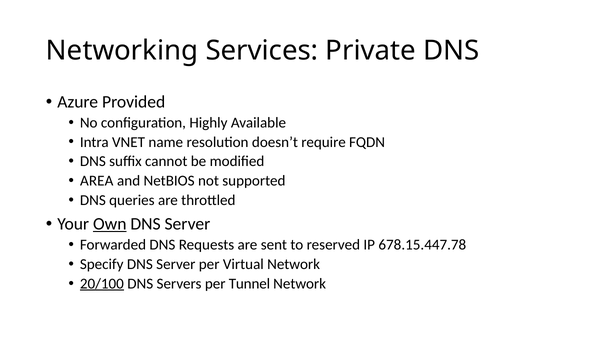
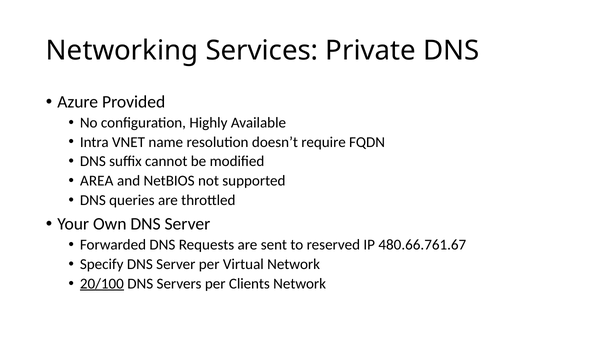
Own underline: present -> none
678.15.447.78: 678.15.447.78 -> 480.66.761.67
Tunnel: Tunnel -> Clients
